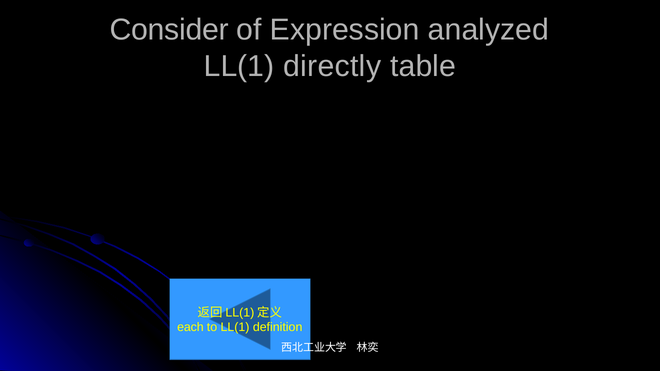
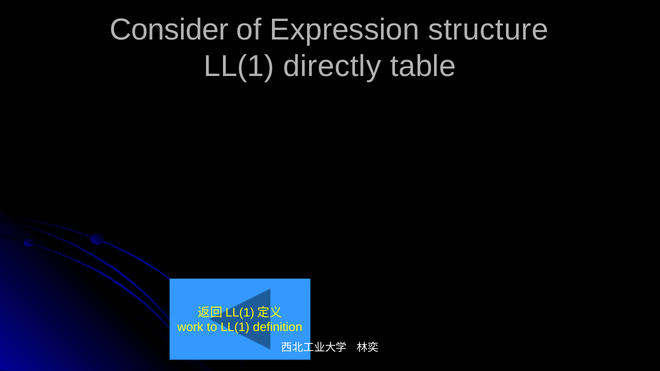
analyzed: analyzed -> structure
each: each -> work
